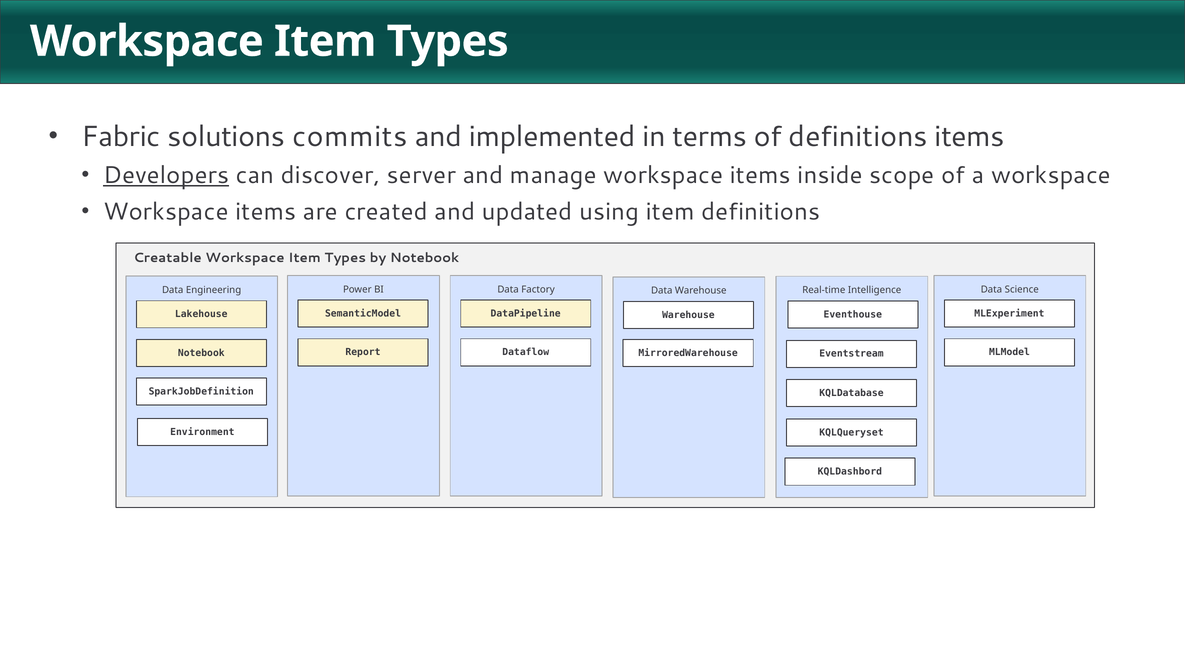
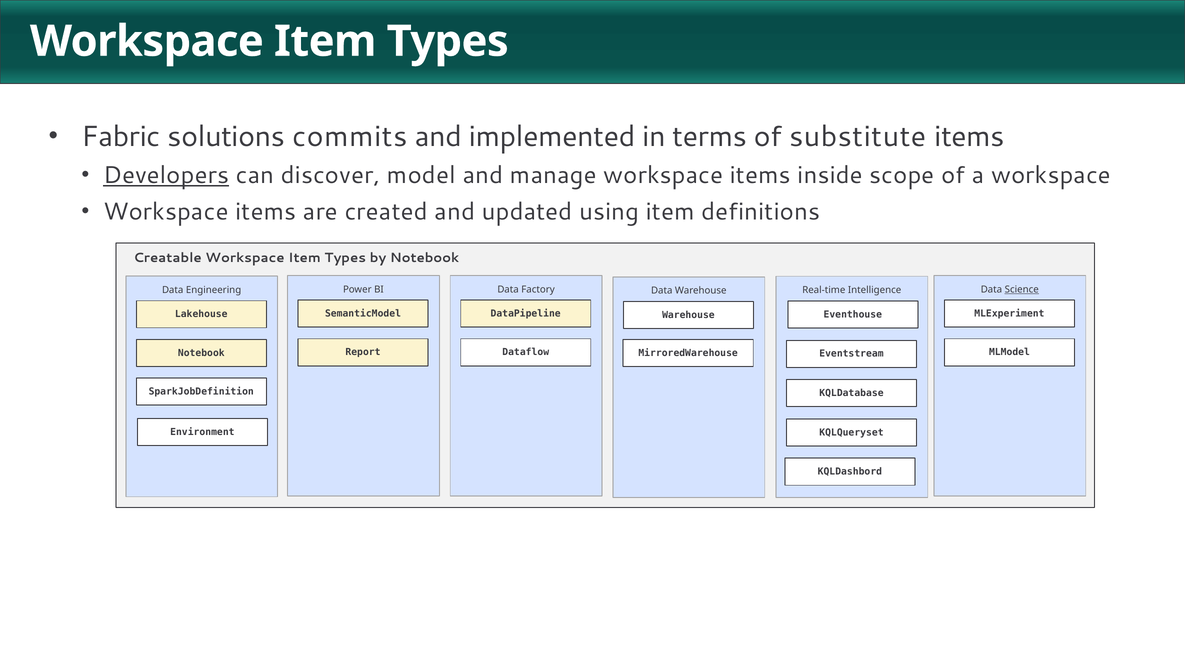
of definitions: definitions -> substitute
server: server -> model
Science underline: none -> present
